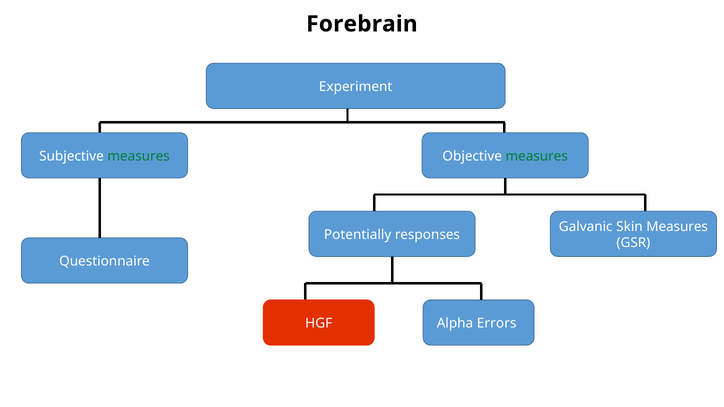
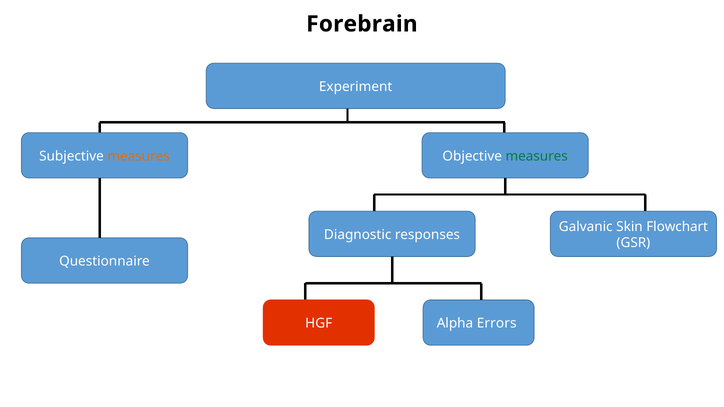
measures at (139, 156) colour: green -> orange
Skin Measures: Measures -> Flowchart
Potentially: Potentially -> Diagnostic
